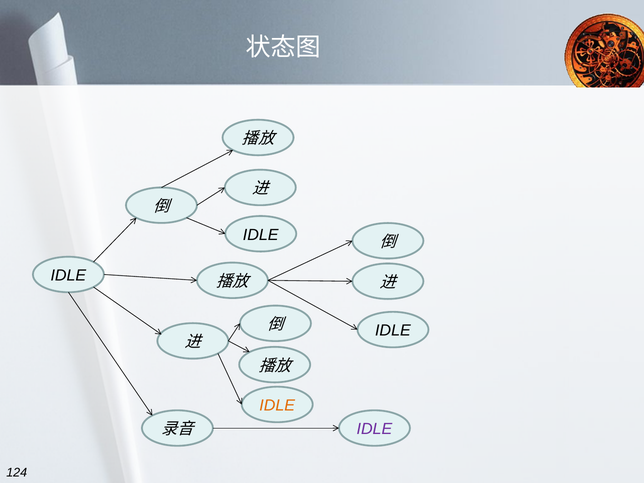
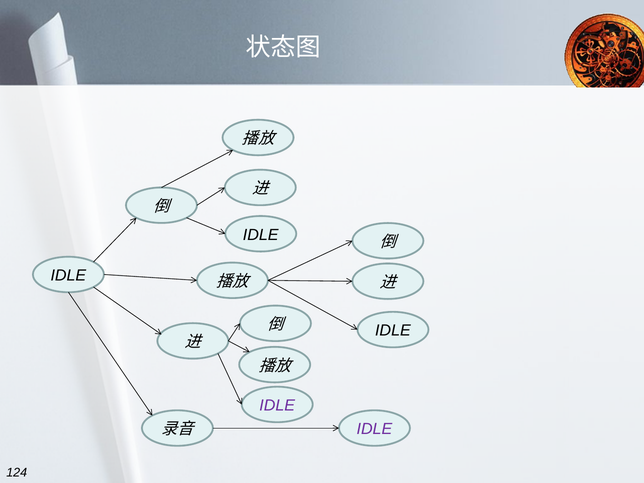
IDLE at (277, 406) colour: orange -> purple
